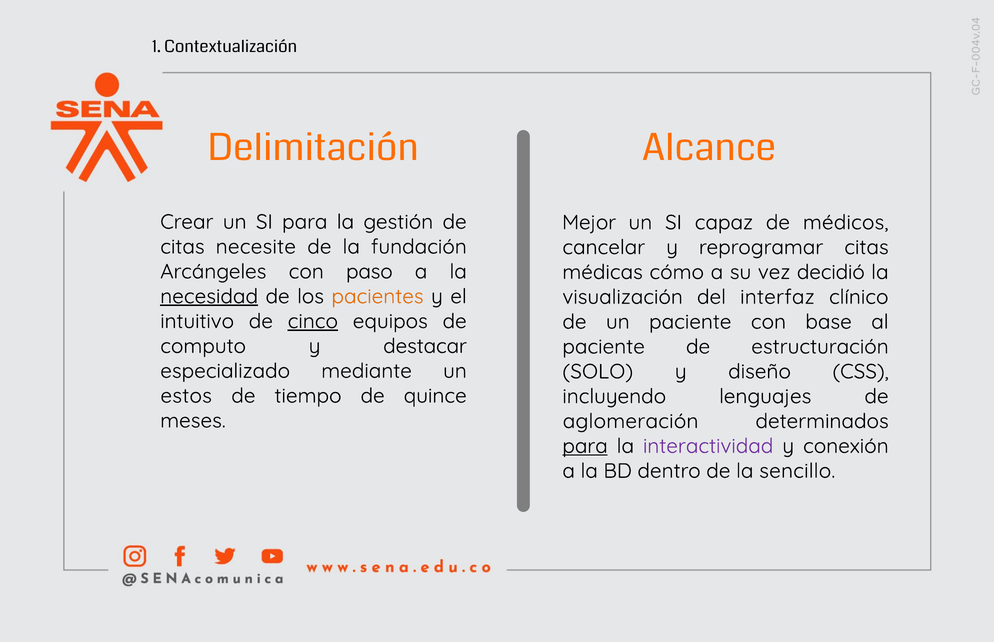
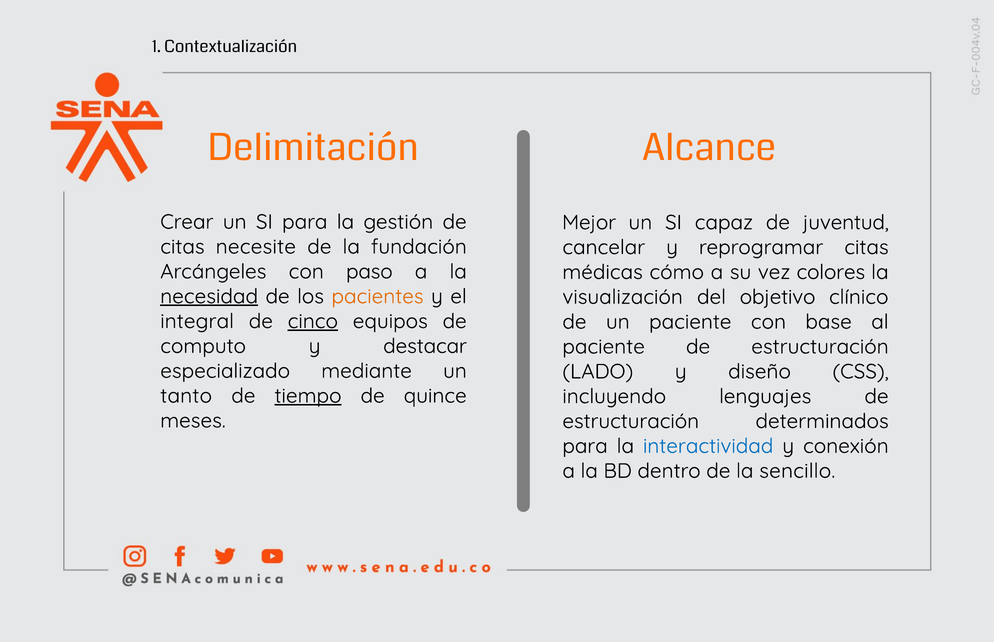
médicos: médicos -> juventud
decidió: decidió -> colores
interfaz: interfaz -> objetivo
intuitivo: intuitivo -> integral
SOLO: SOLO -> LADO
estos: estos -> tanto
tiempo underline: none -> present
aglomeración at (631, 421): aglomeración -> estructuración
para at (585, 446) underline: present -> none
interactividad colour: purple -> blue
